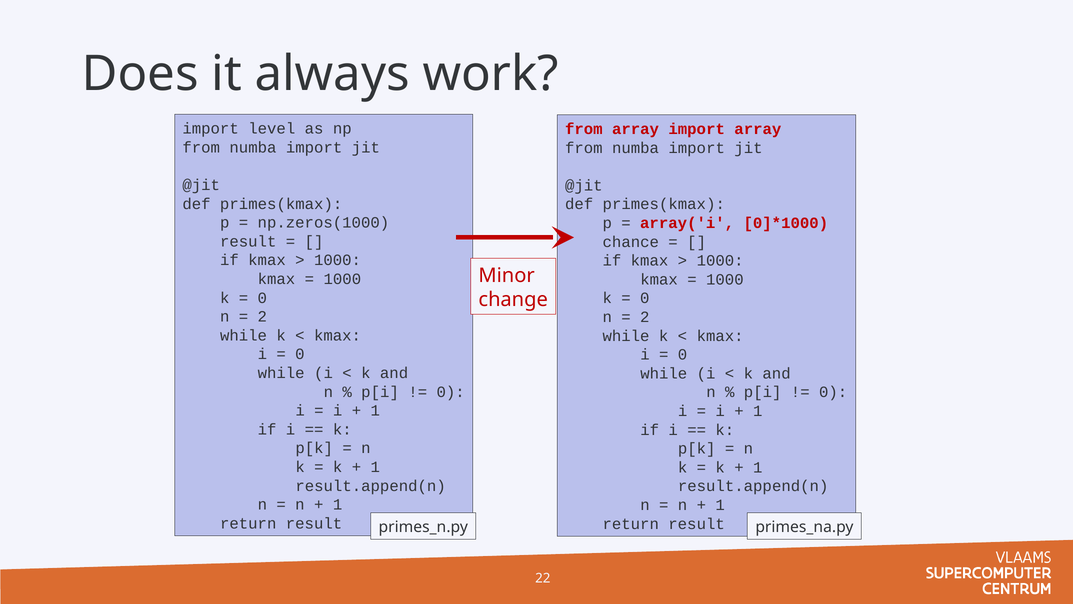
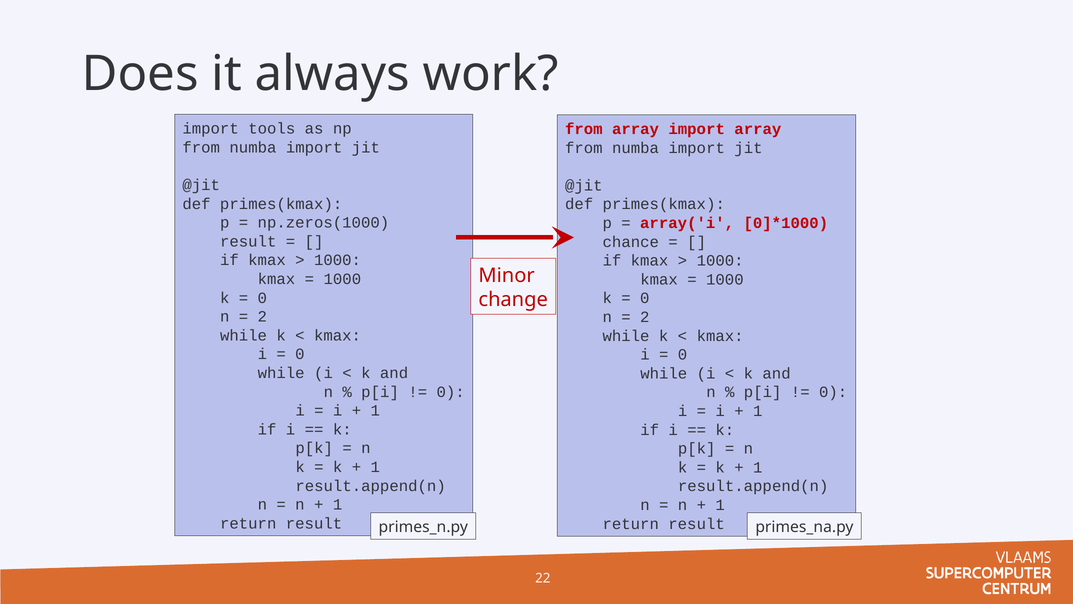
level: level -> tools
